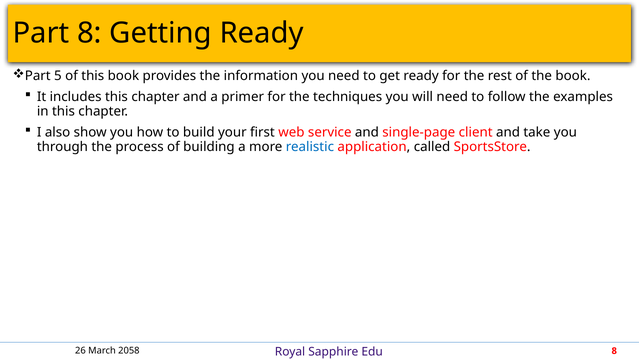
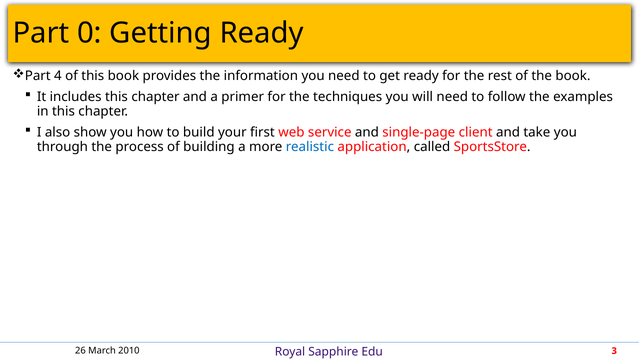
Part 8: 8 -> 0
5: 5 -> 4
2058: 2058 -> 2010
8 at (614, 351): 8 -> 3
